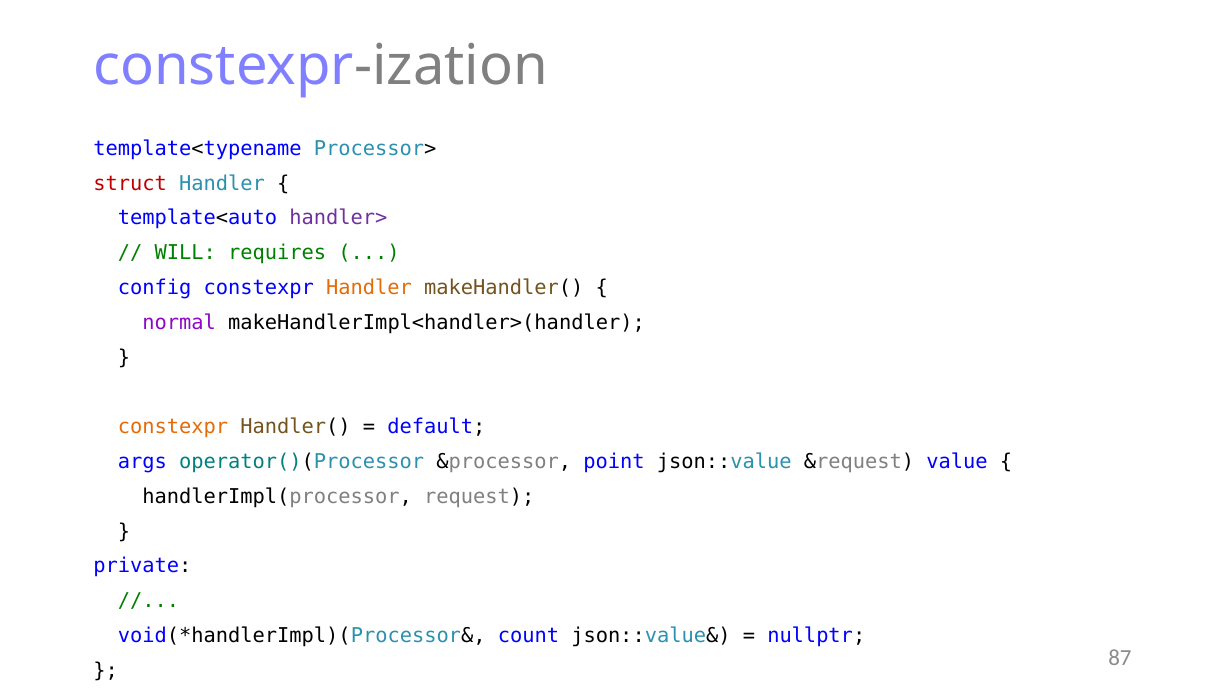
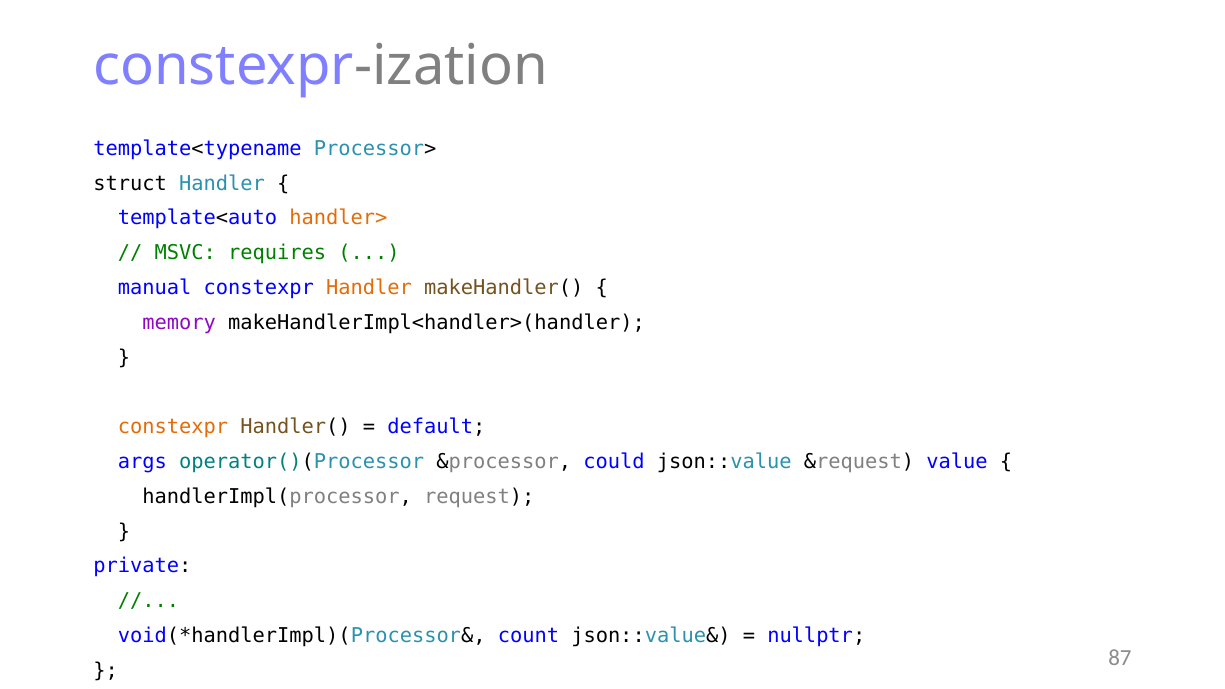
struct colour: red -> black
handler> colour: purple -> orange
WILL: WILL -> MSVC
config: config -> manual
normal: normal -> memory
point: point -> could
